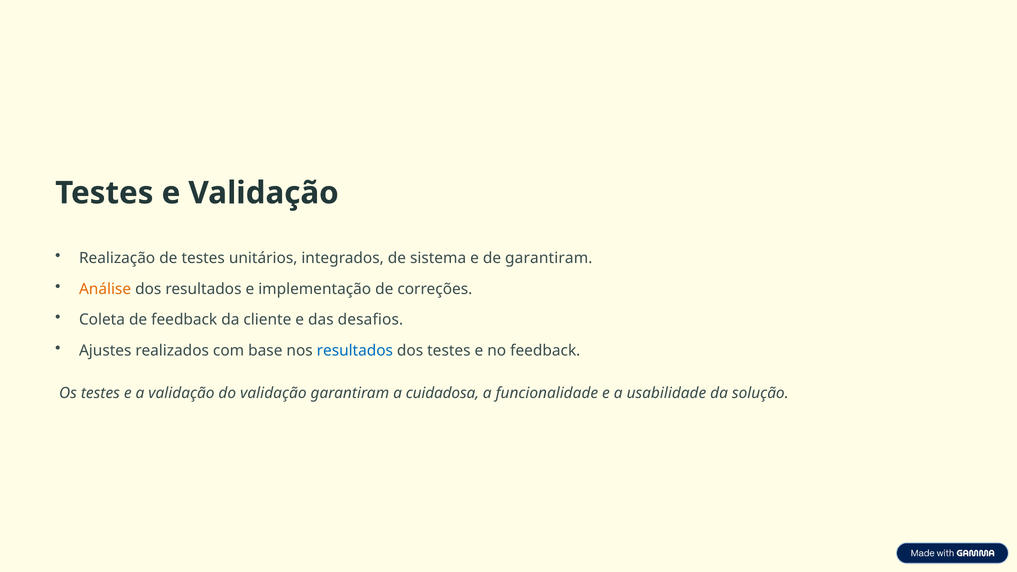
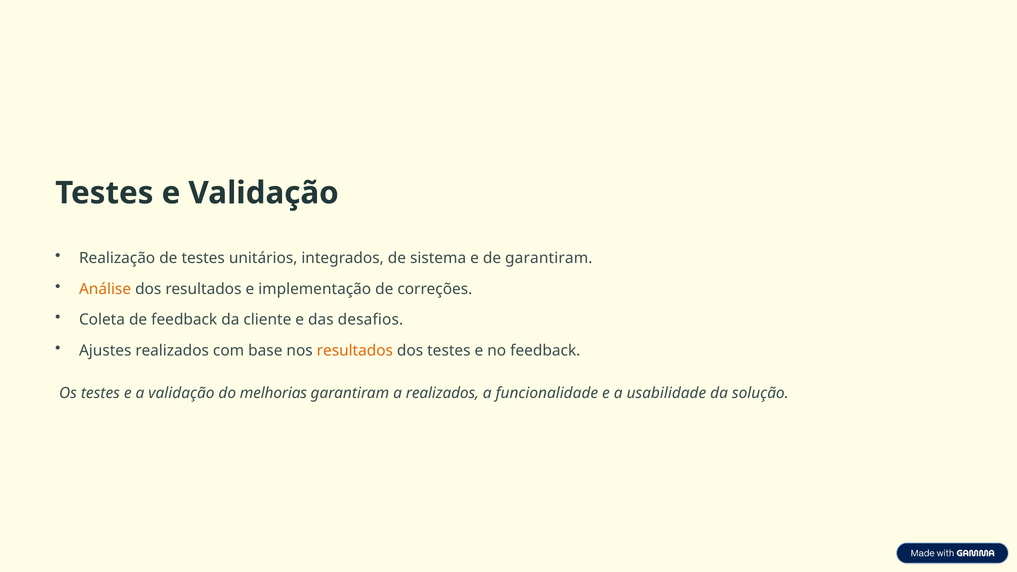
resultados at (355, 350) colour: blue -> orange
do validação: validação -> melhorias
a cuidadosa: cuidadosa -> realizados
